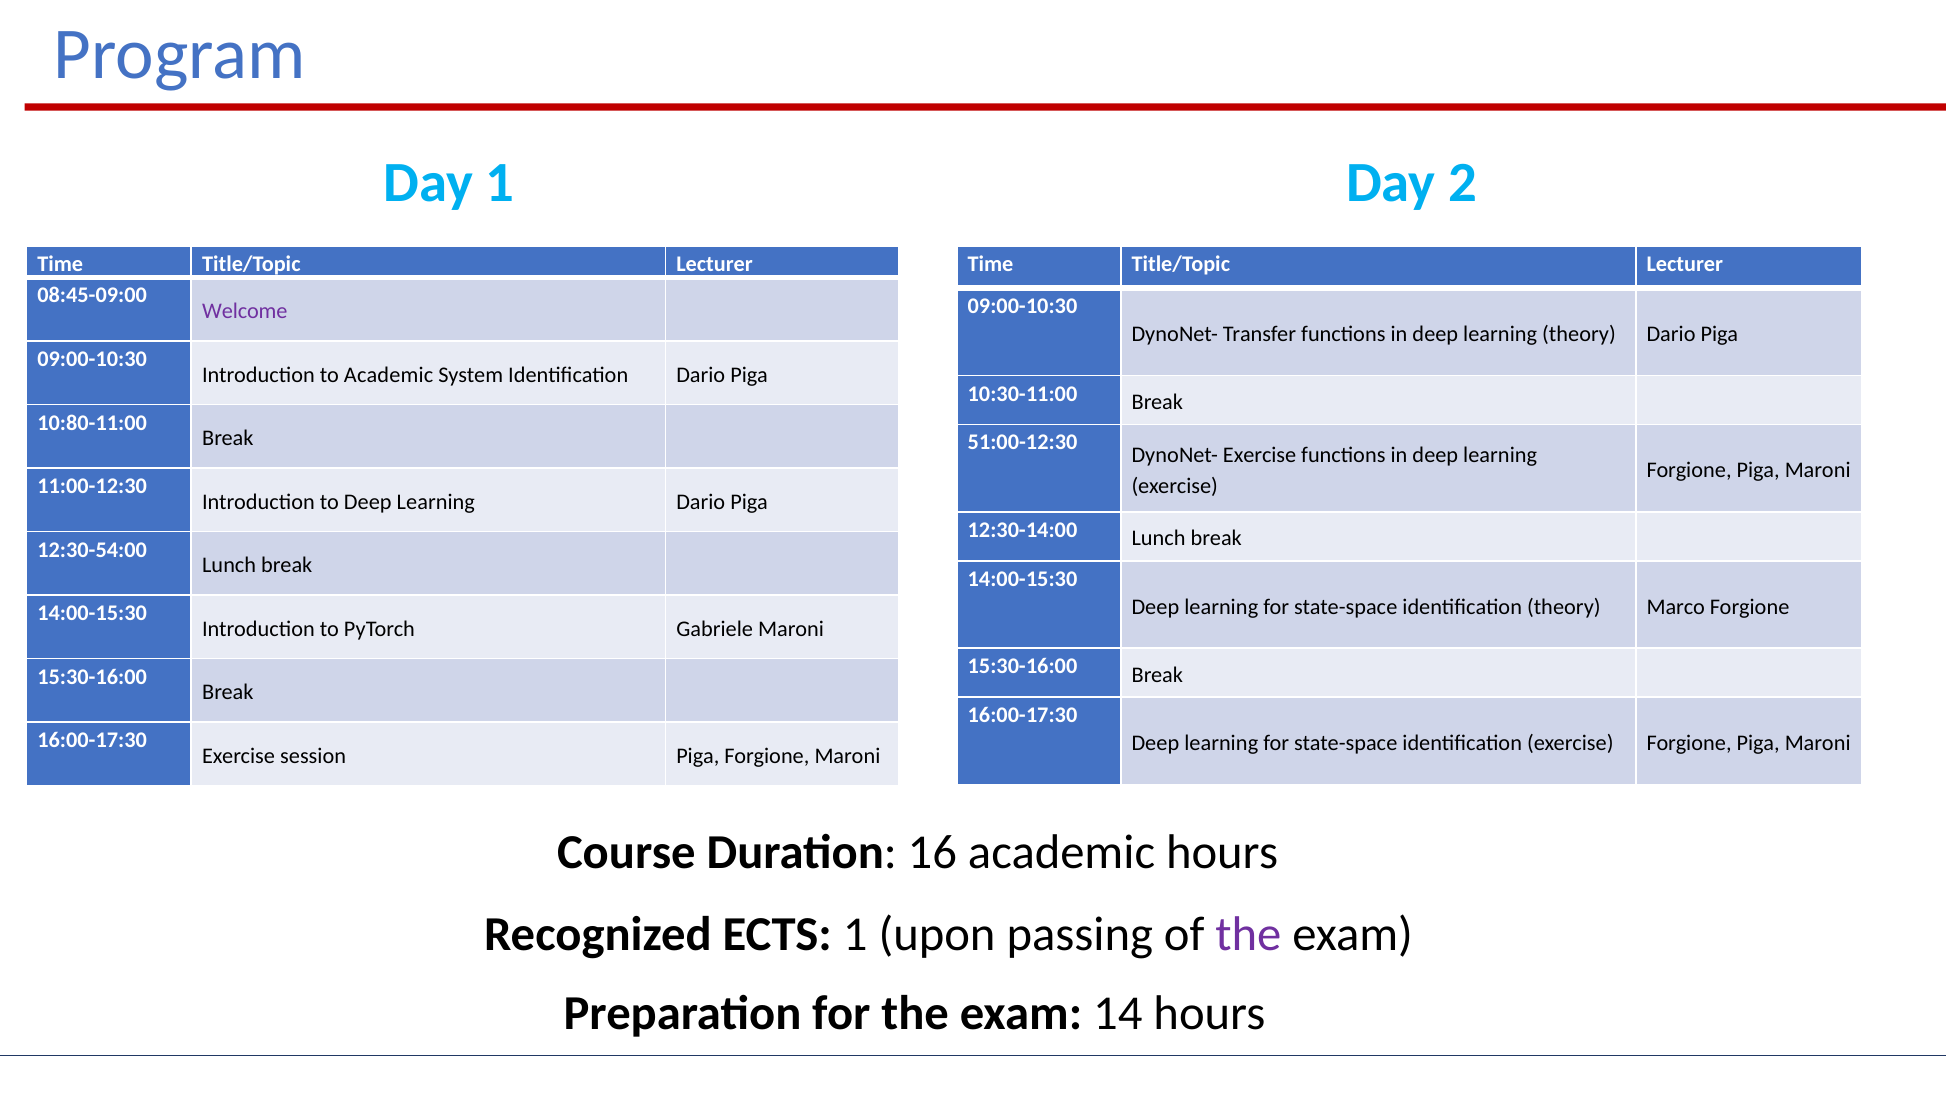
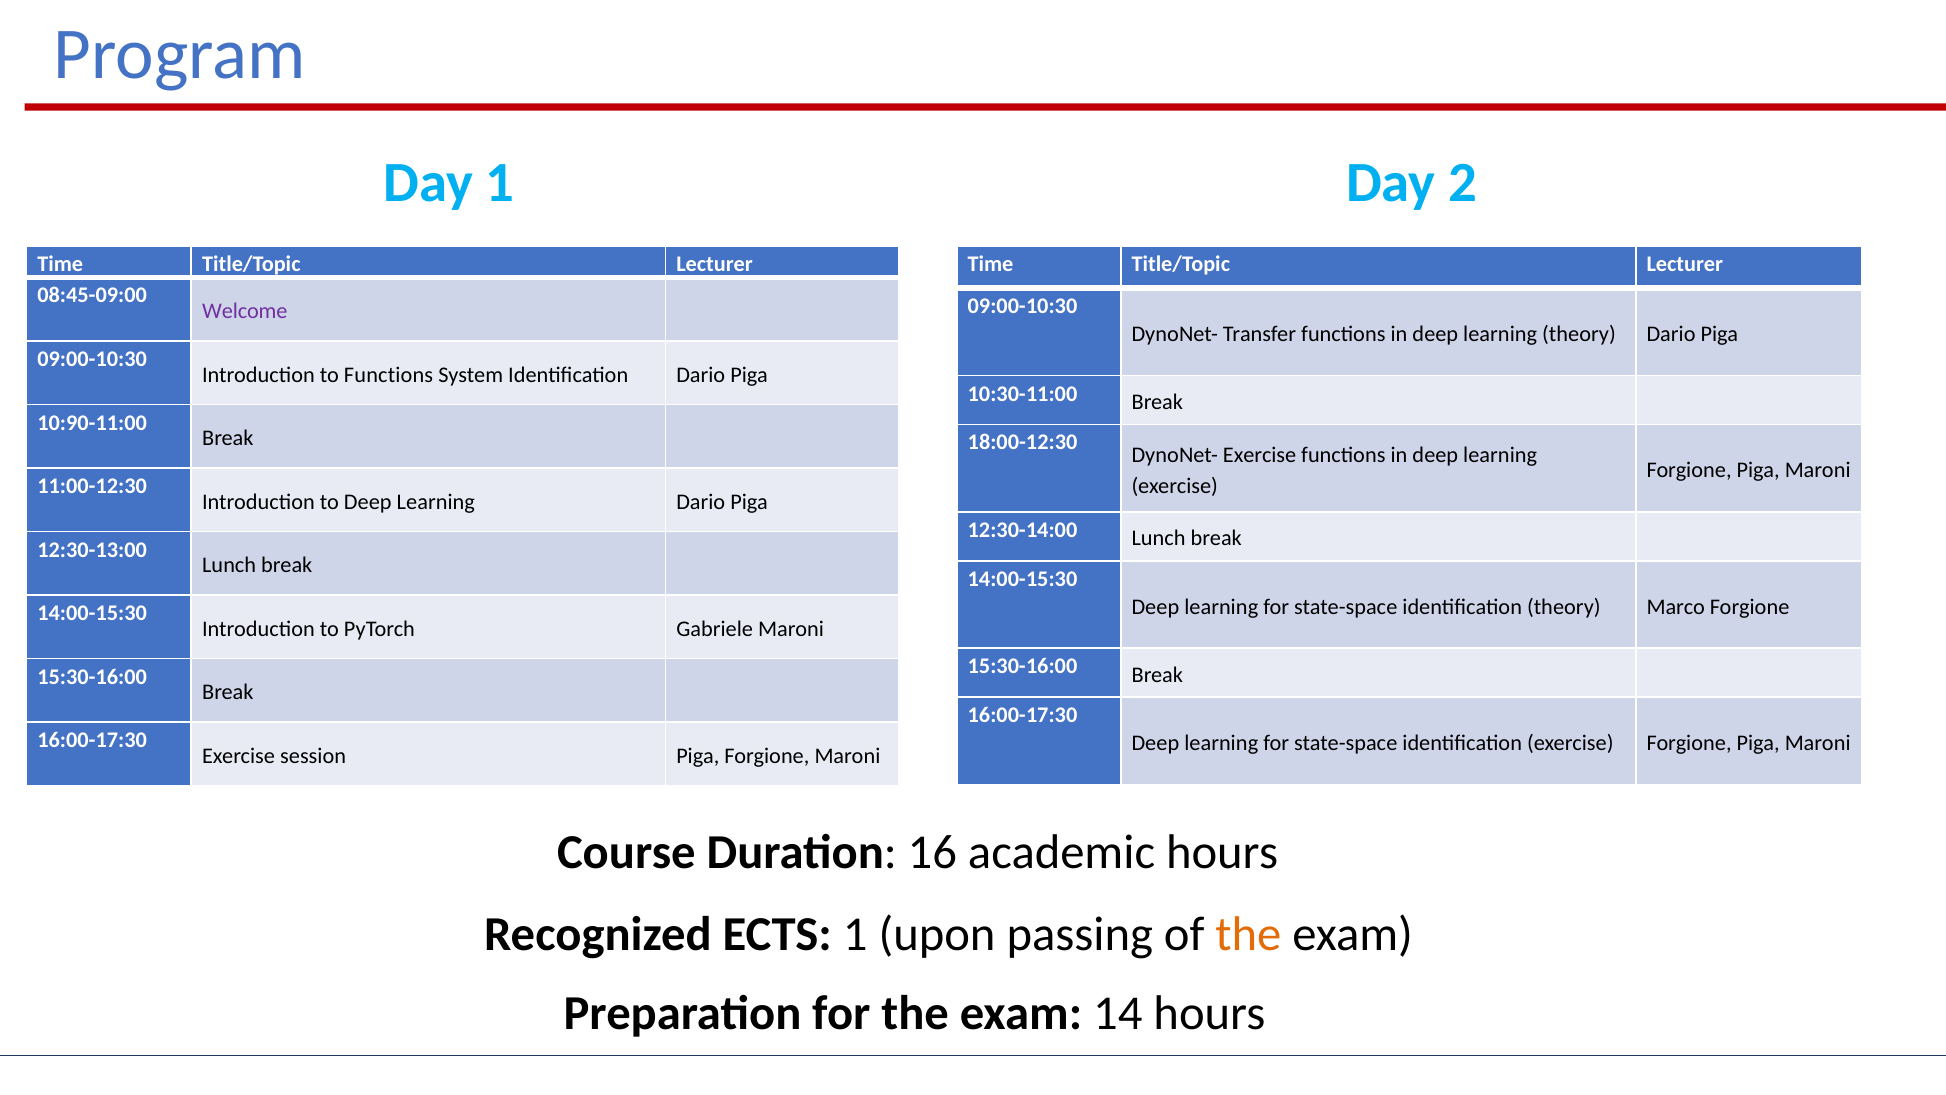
to Academic: Academic -> Functions
10:80-11:00: 10:80-11:00 -> 10:90-11:00
51:00-12:30: 51:00-12:30 -> 18:00-12:30
12:30-54:00: 12:30-54:00 -> 12:30-13:00
the at (1248, 934) colour: purple -> orange
